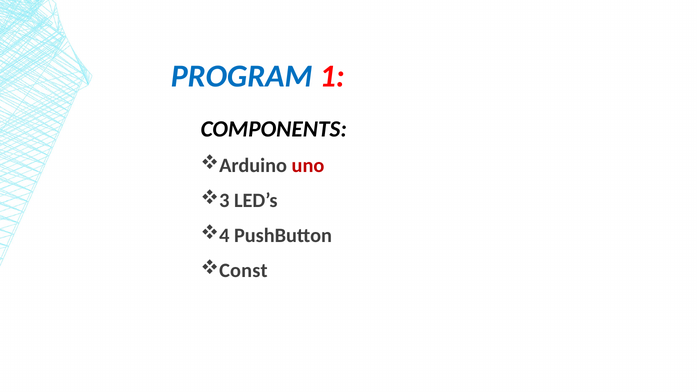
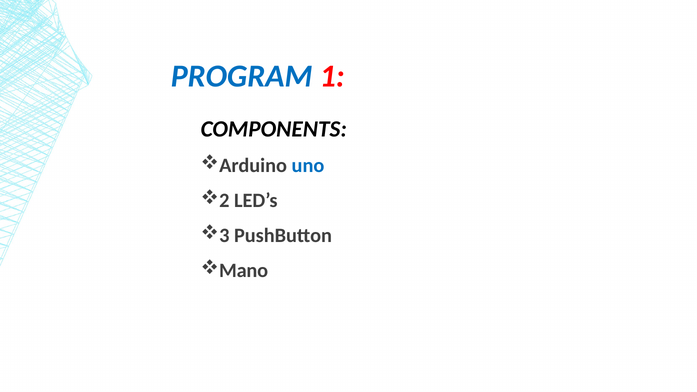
uno colour: red -> blue
3: 3 -> 2
4: 4 -> 3
Const: Const -> Mano
